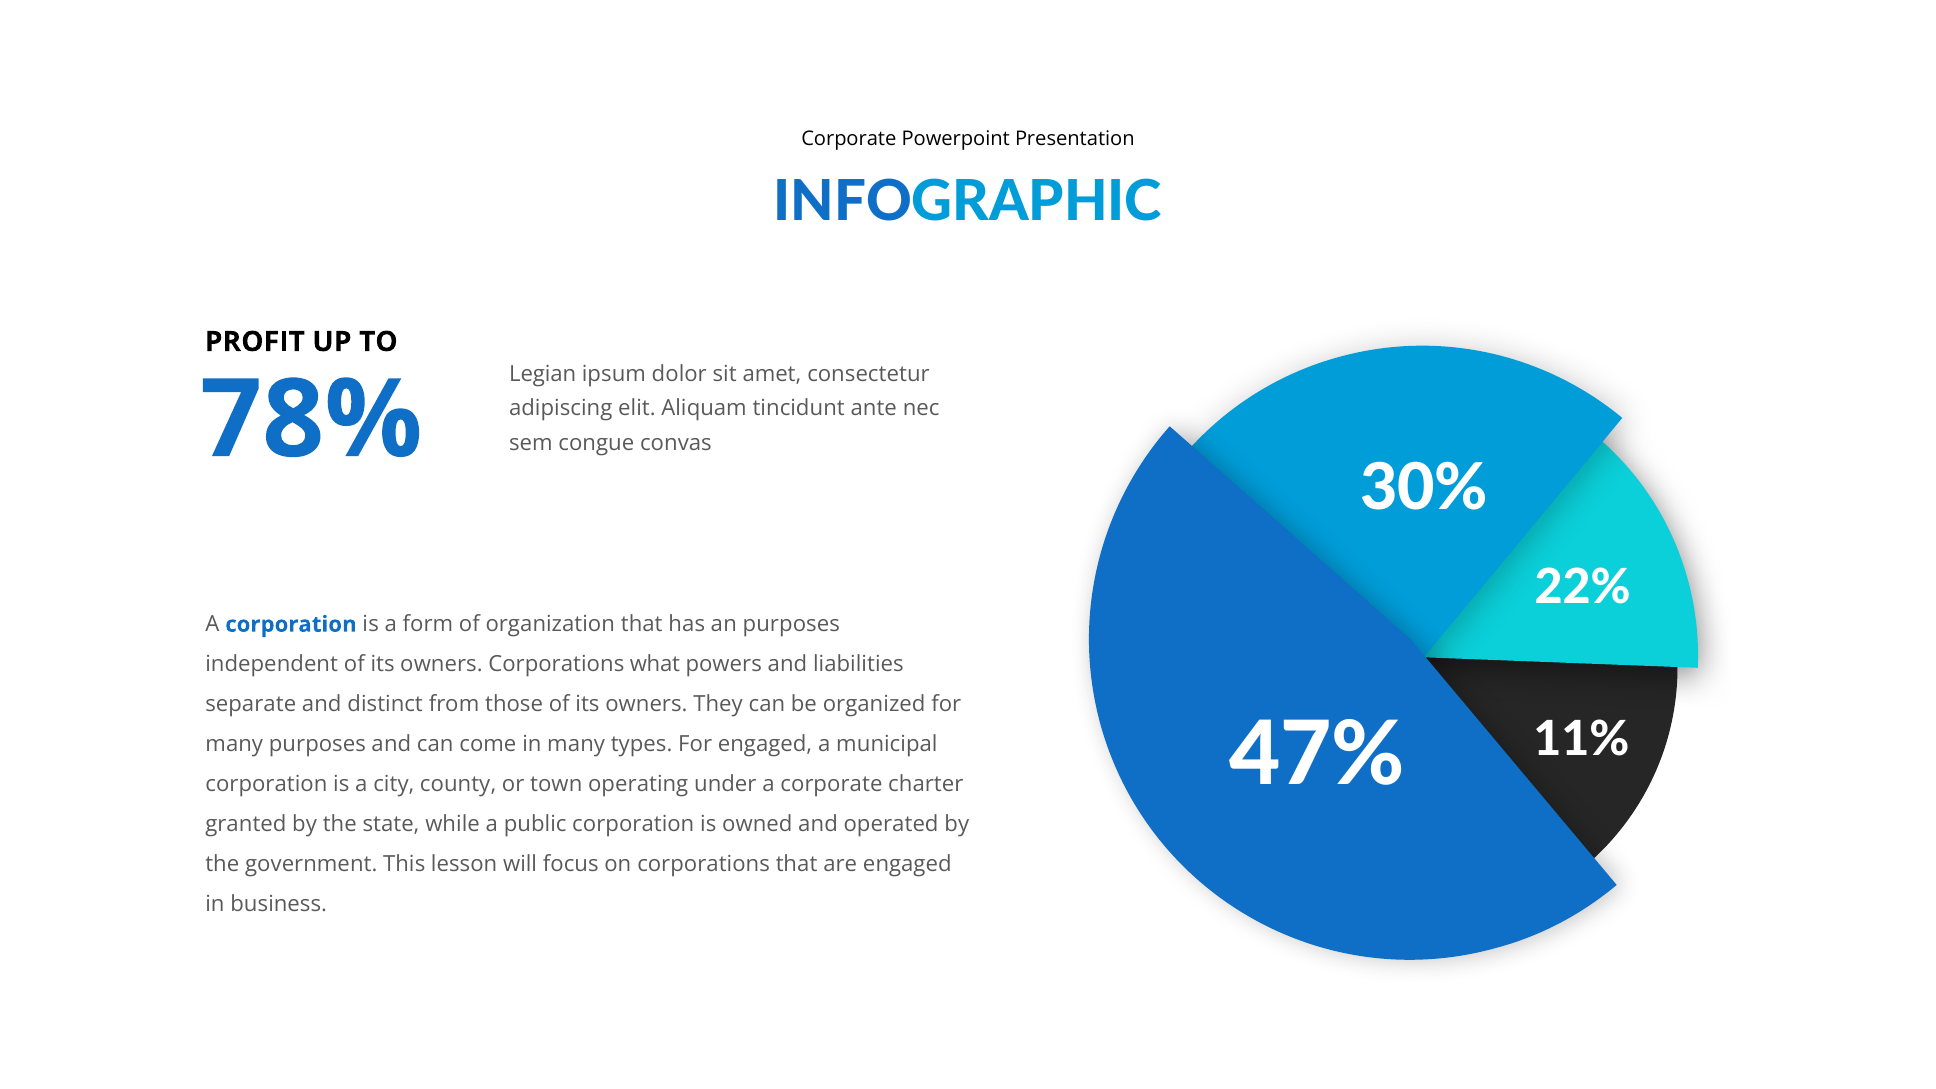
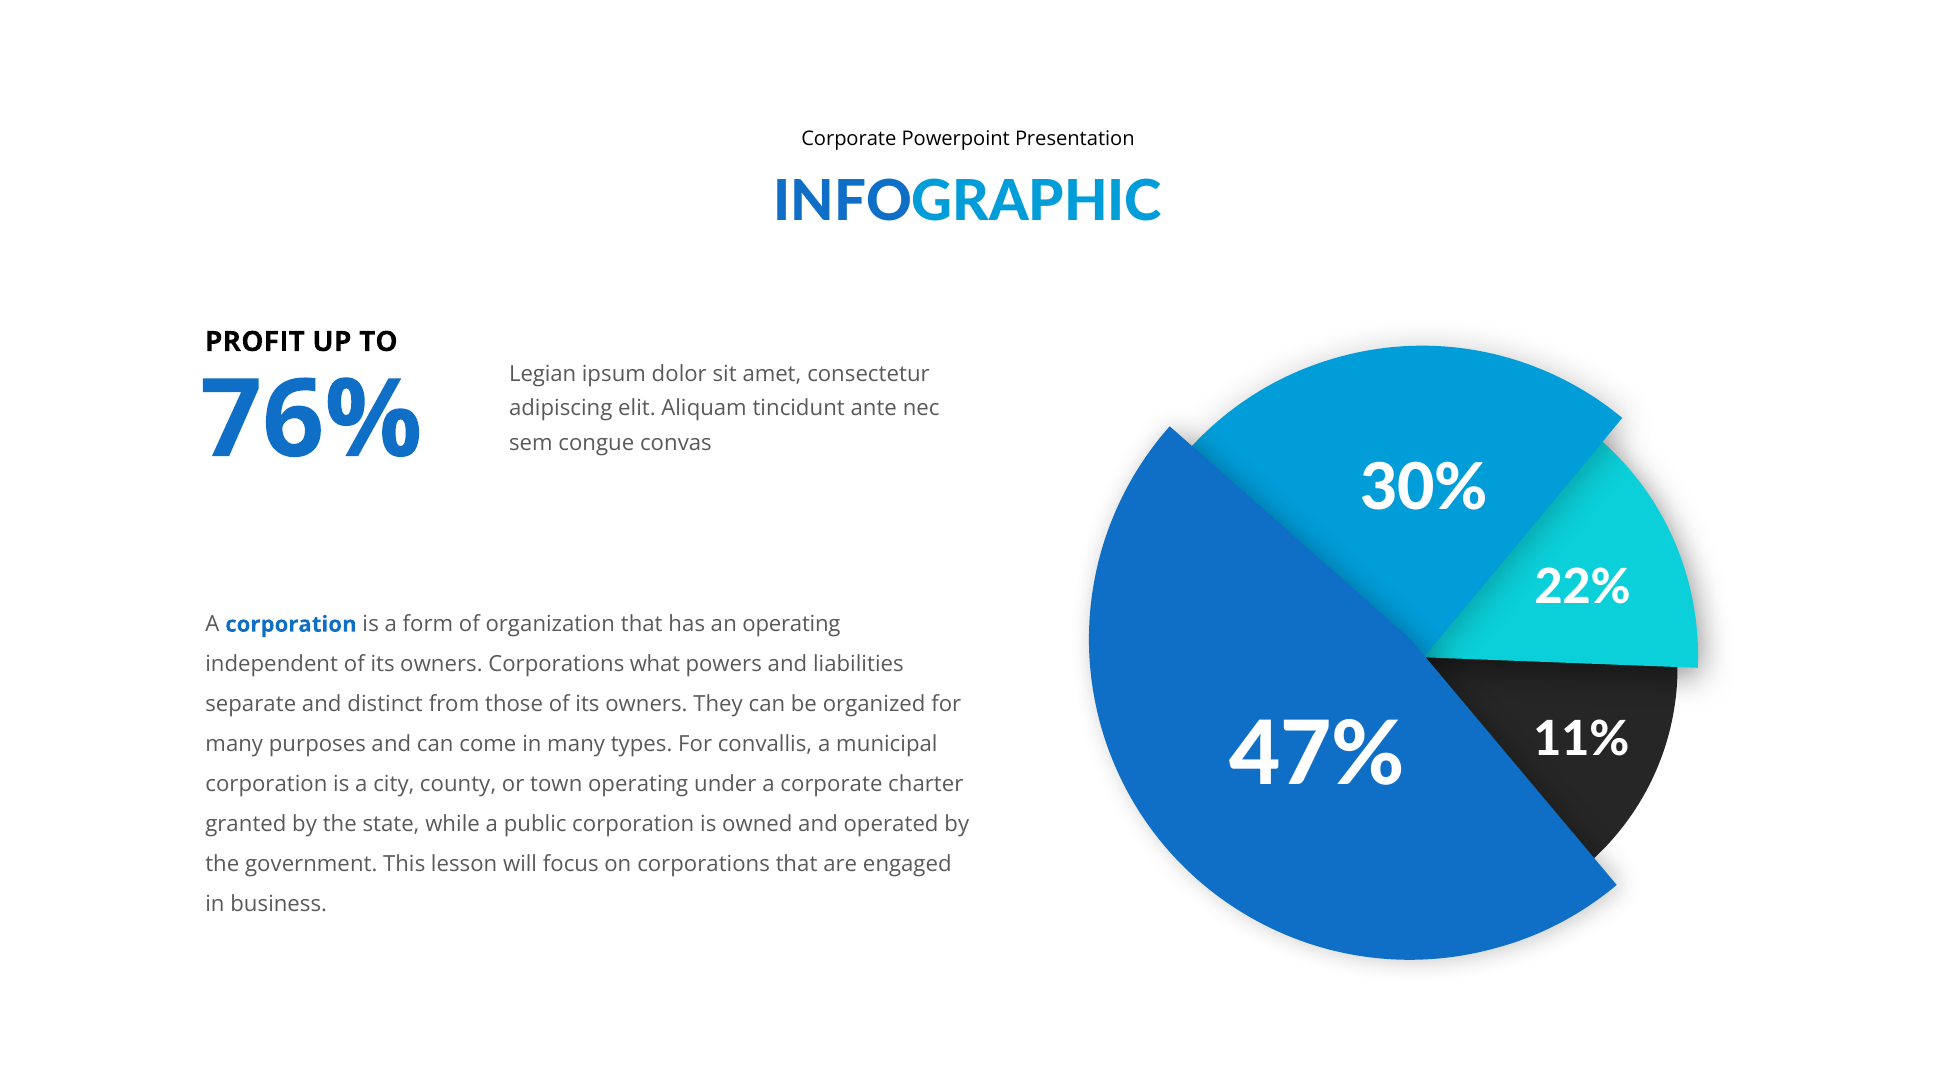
78%: 78% -> 76%
an purposes: purposes -> operating
For engaged: engaged -> convallis
